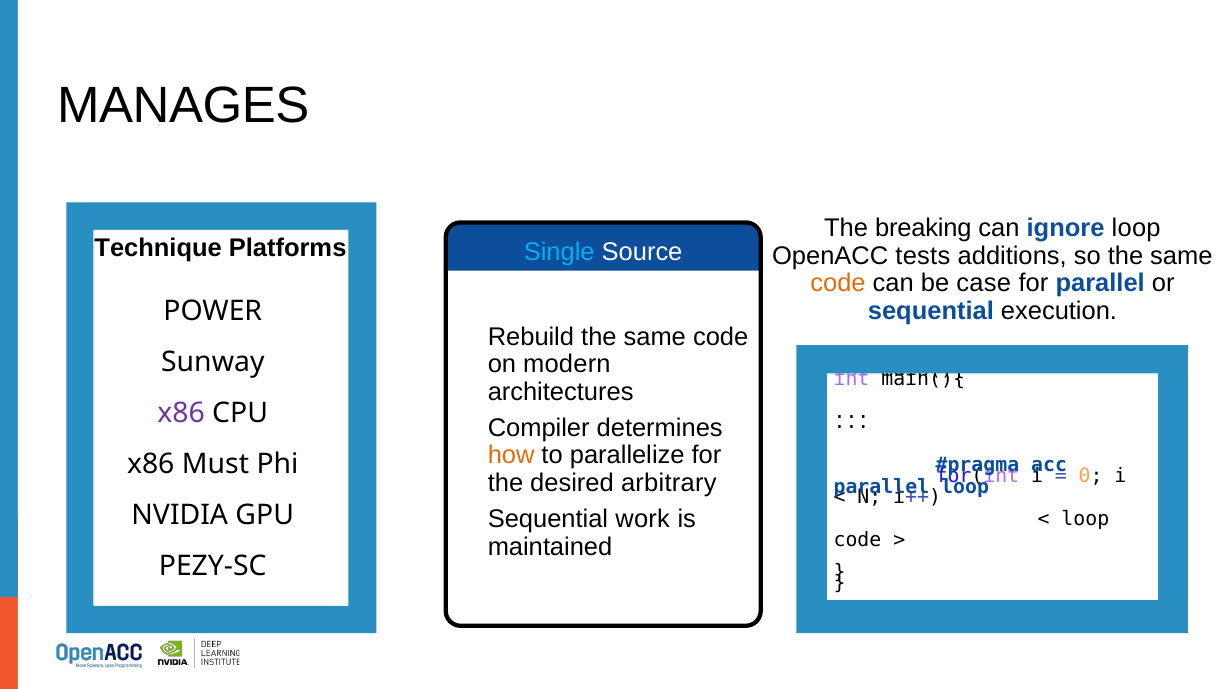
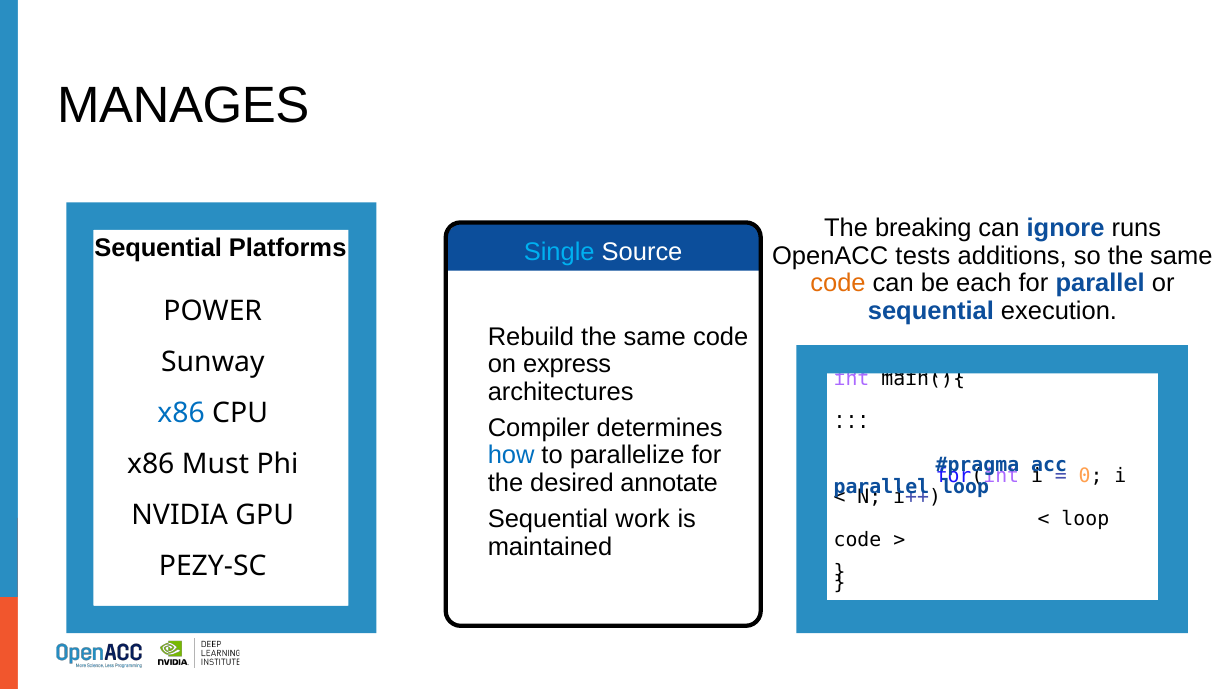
ignore loop: loop -> runs
Technique at (158, 248): Technique -> Sequential
case: case -> each
modern: modern -> express
x86 at (181, 413) colour: purple -> blue
how colour: orange -> blue
arbitrary: arbitrary -> annotate
